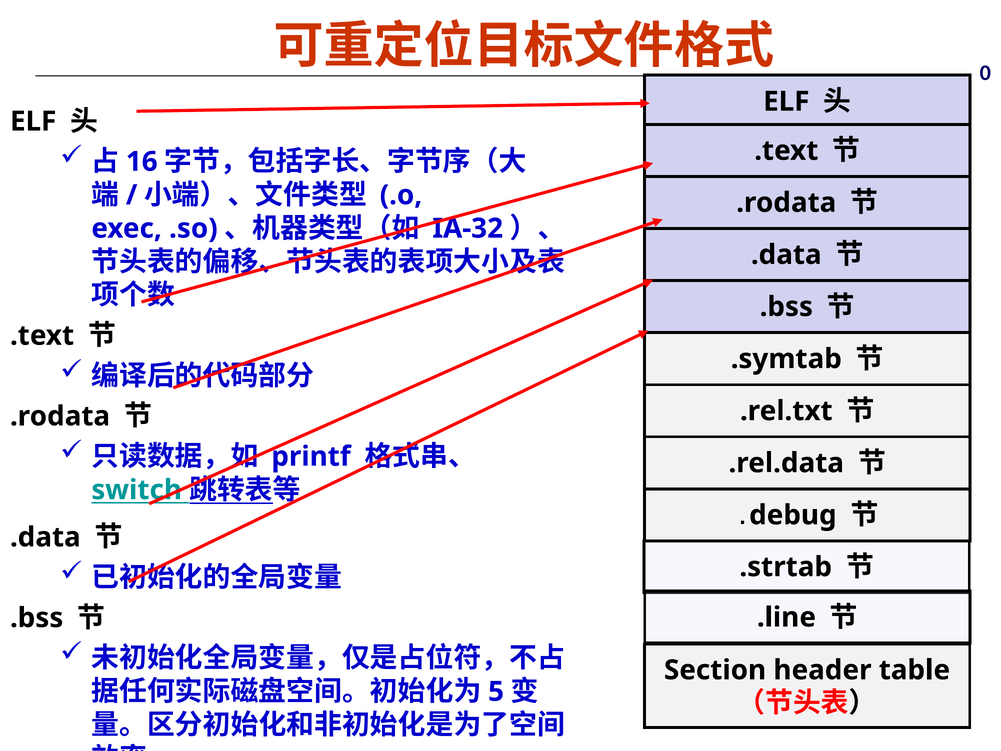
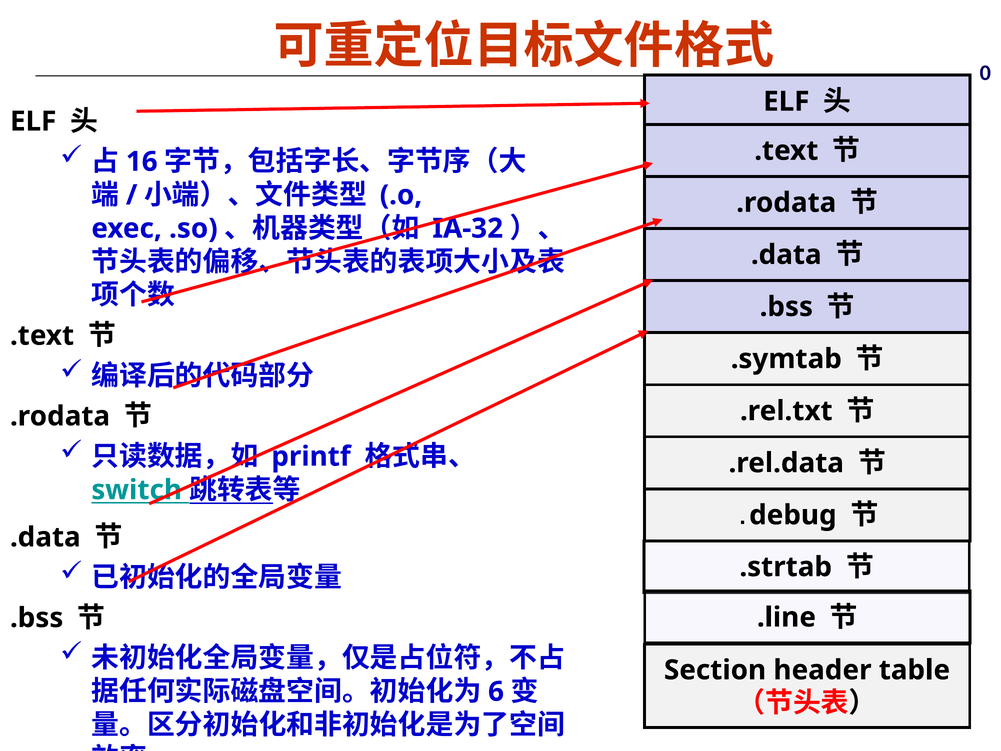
5: 5 -> 6
